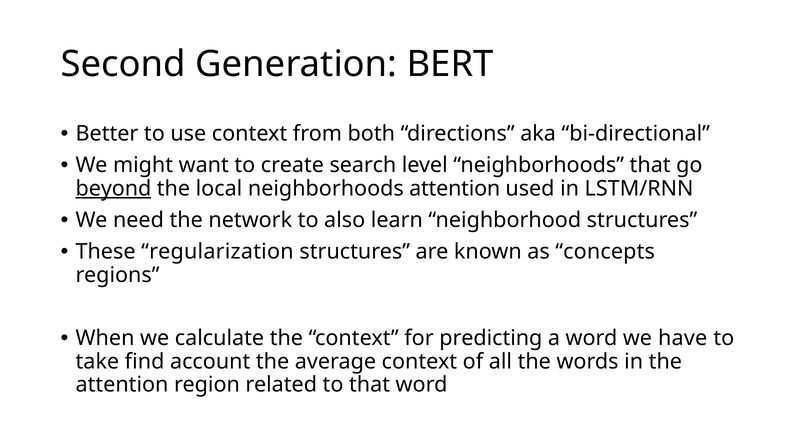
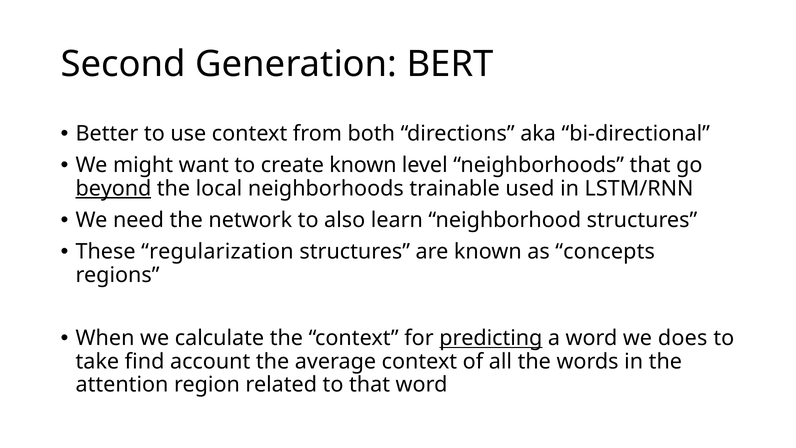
create search: search -> known
neighborhoods attention: attention -> trainable
predicting underline: none -> present
have: have -> does
